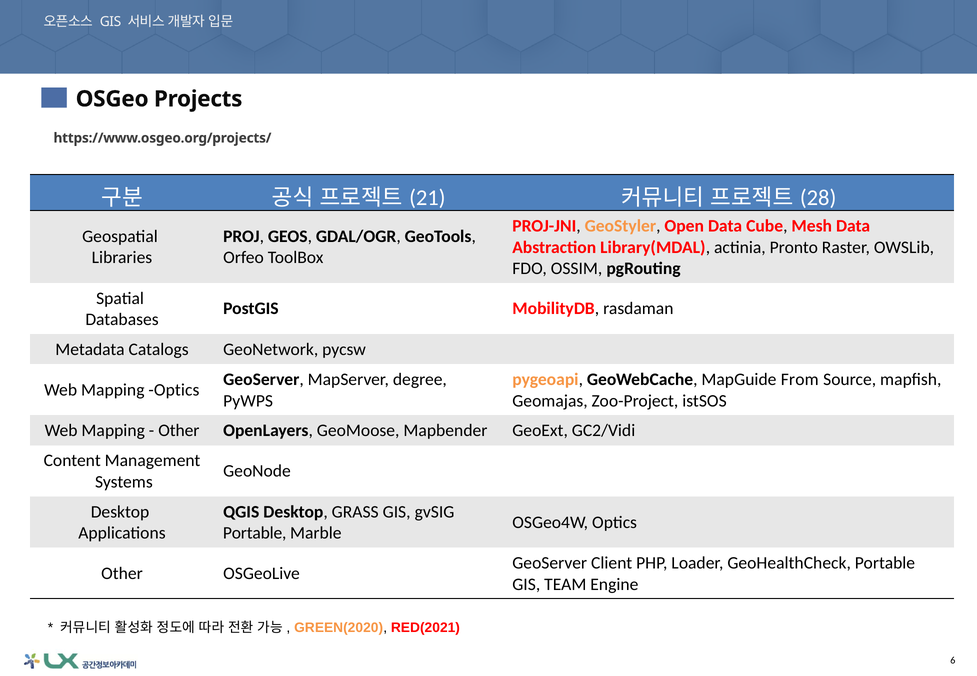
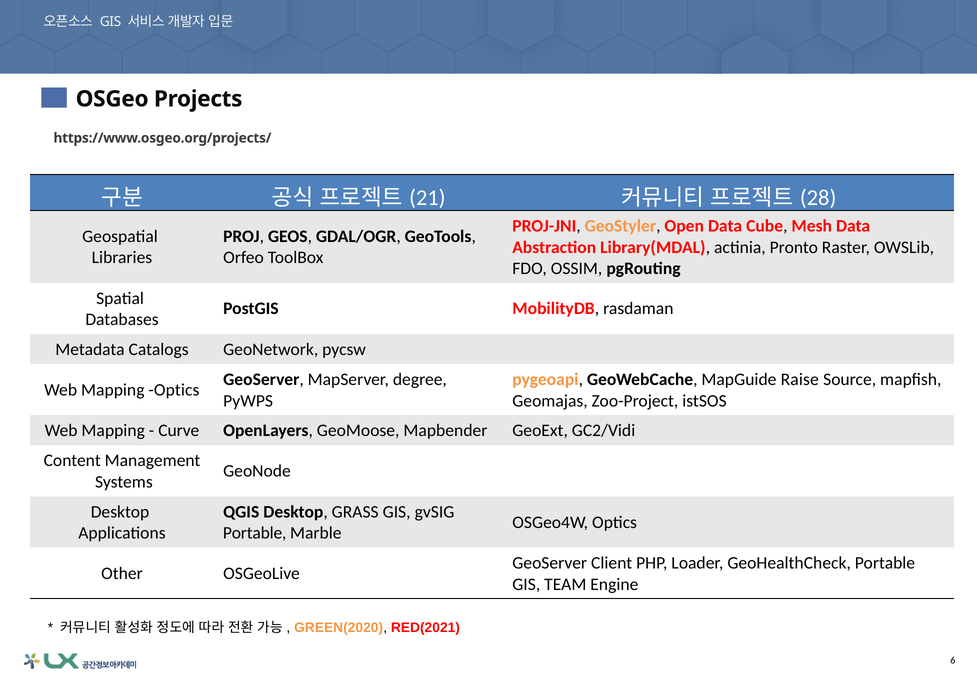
From: From -> Raise
Other at (179, 431): Other -> Curve
